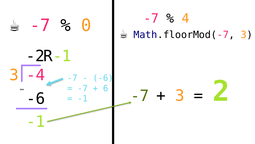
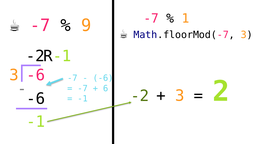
0: 0 -> 9
4: 4 -> 1
-4 at (36, 75): -4 -> -6
-7 at (140, 95): -7 -> -2
